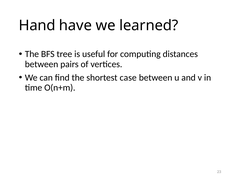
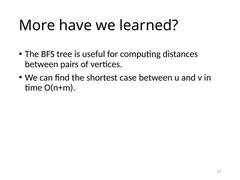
Hand: Hand -> More
